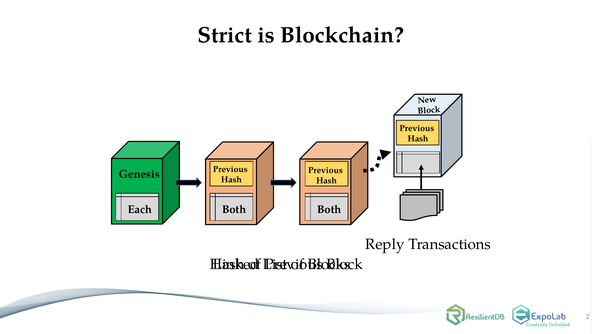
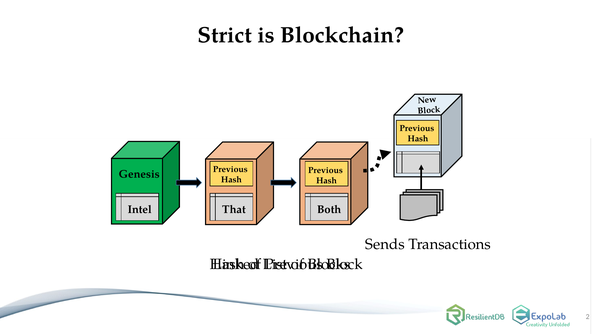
Each: Each -> Intel
Both at (234, 209): Both -> That
Reply: Reply -> Sends
